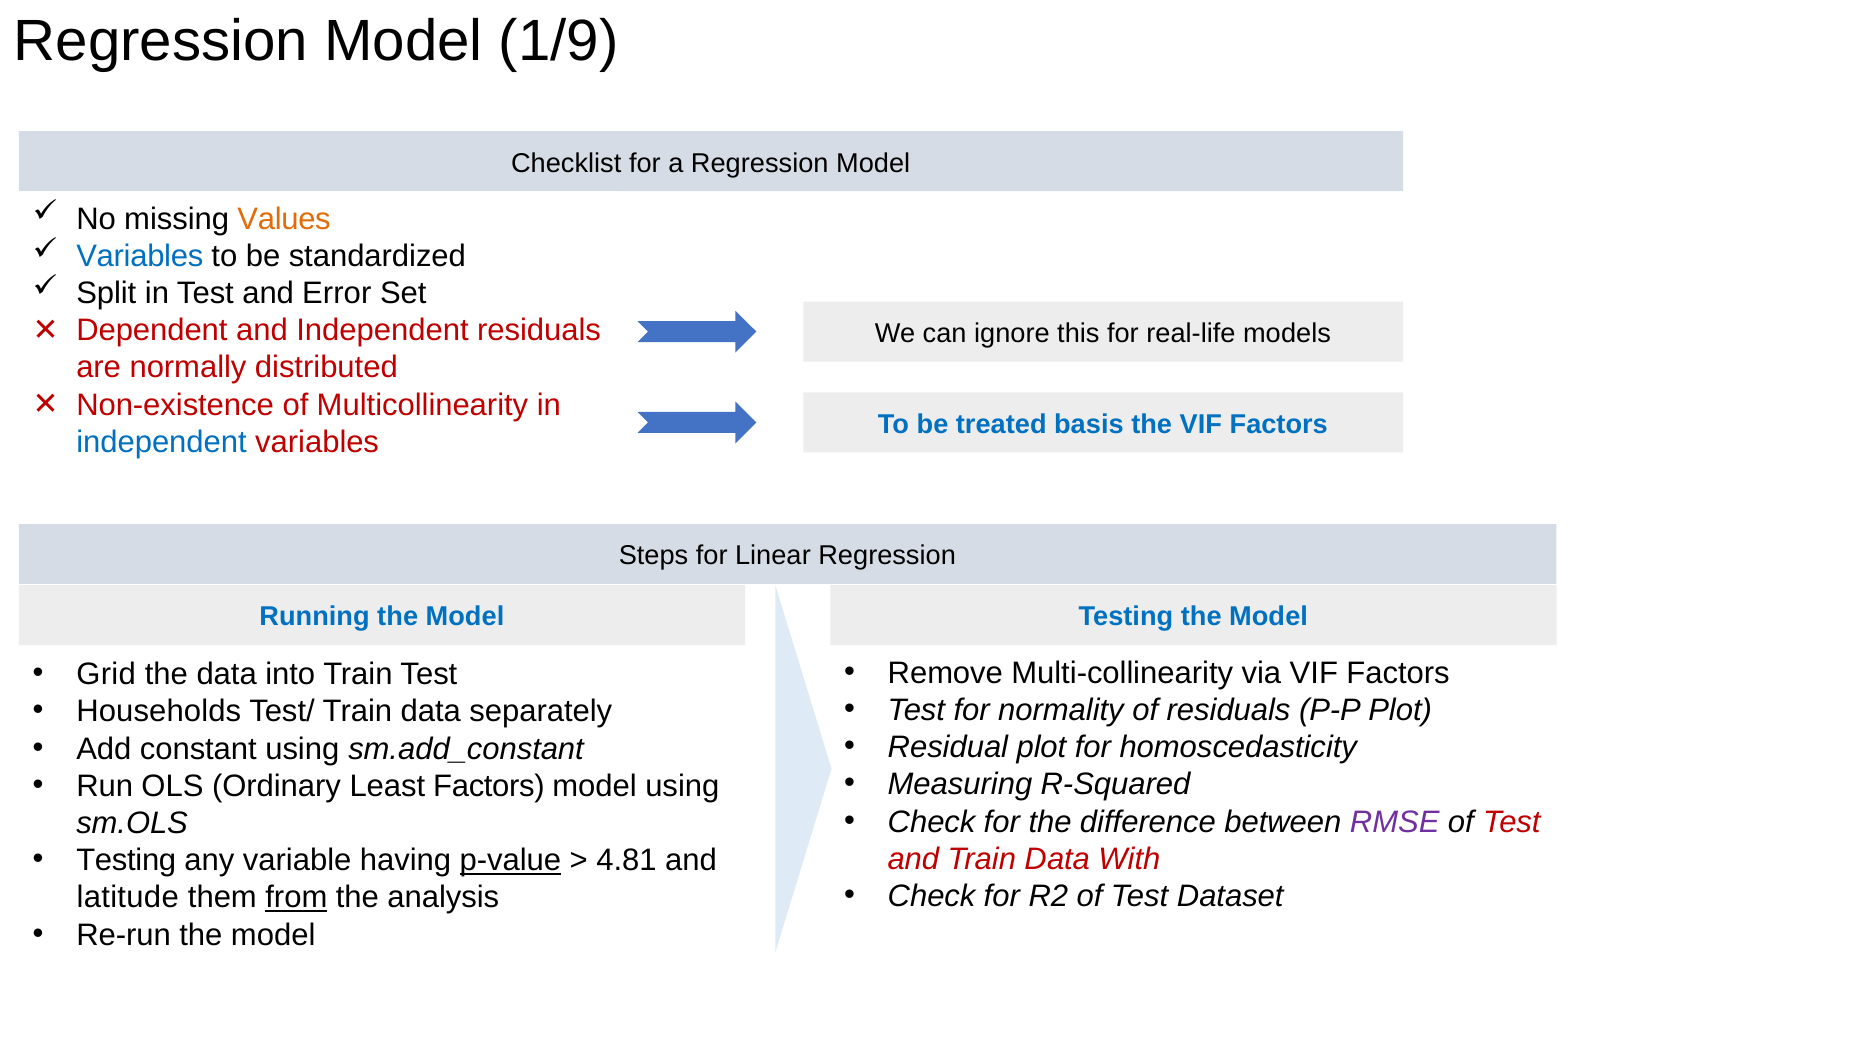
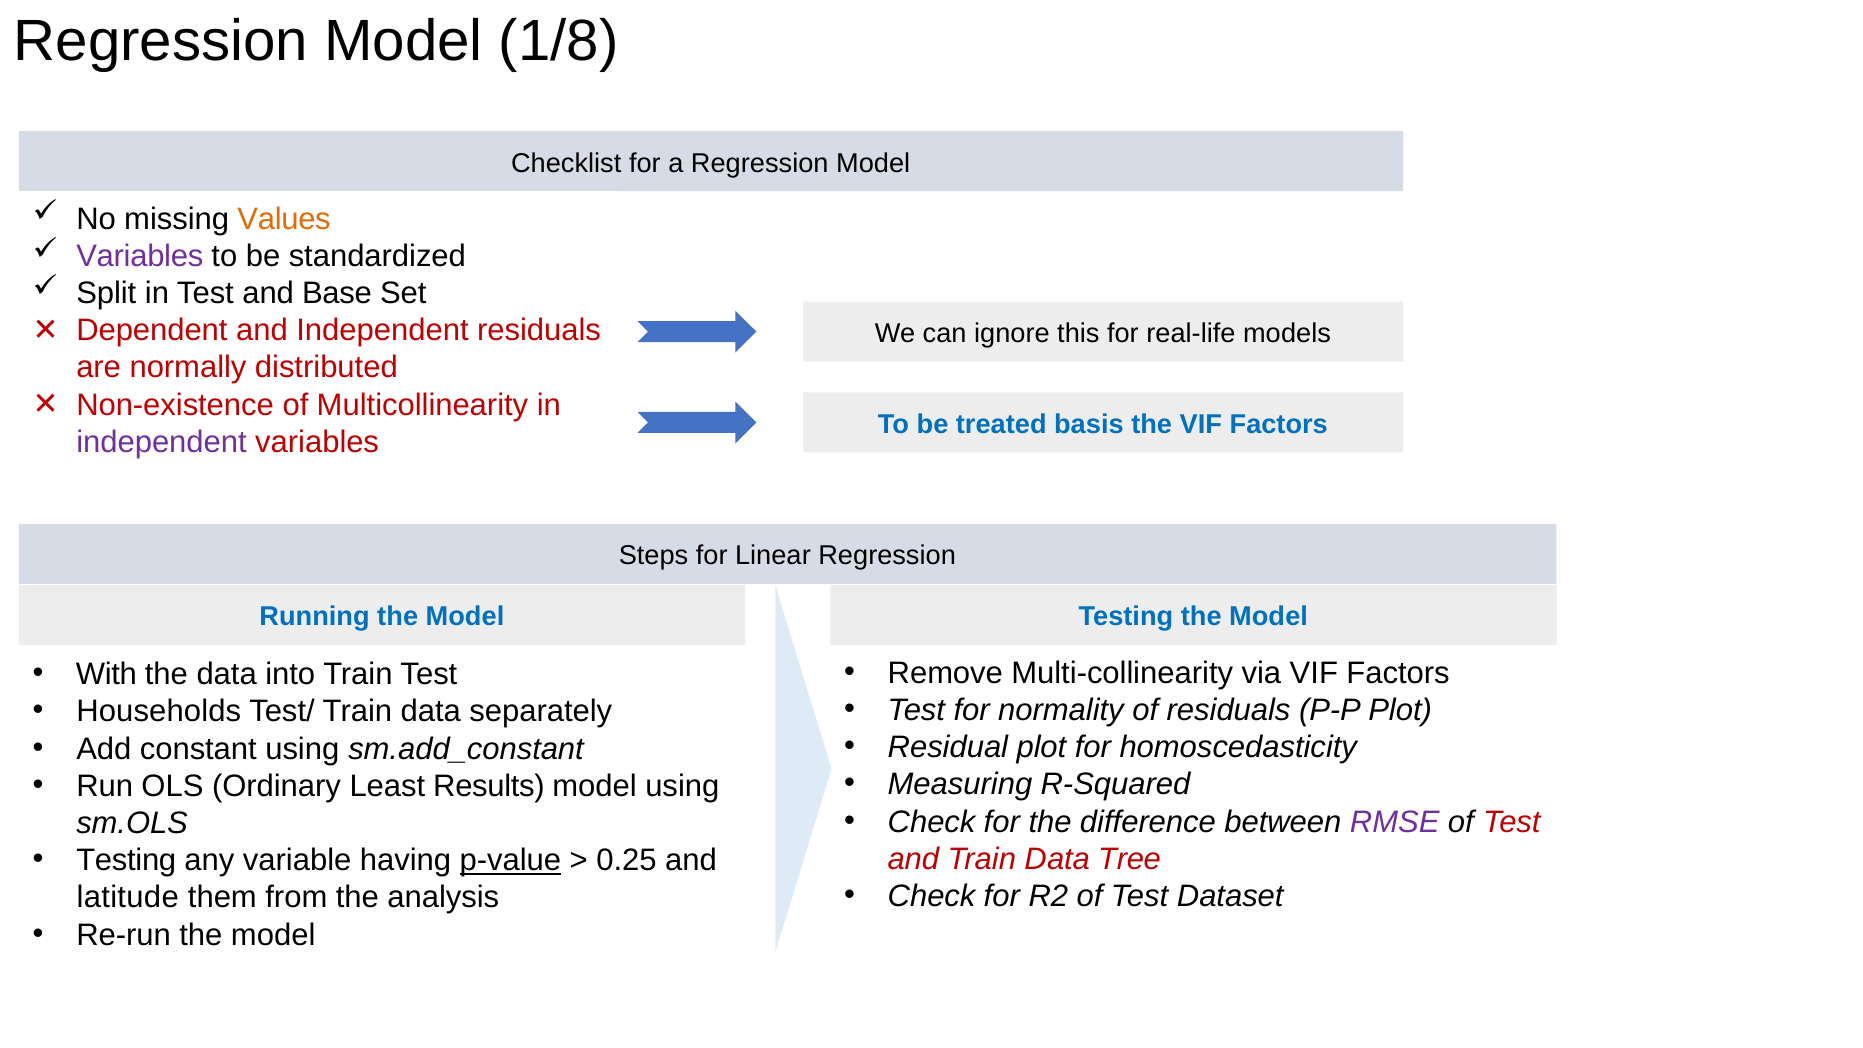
1/9: 1/9 -> 1/8
Variables at (140, 256) colour: blue -> purple
Error: Error -> Base
independent at (162, 442) colour: blue -> purple
Grid: Grid -> With
Least Factors: Factors -> Results
4.81: 4.81 -> 0.25
With: With -> Tree
from underline: present -> none
